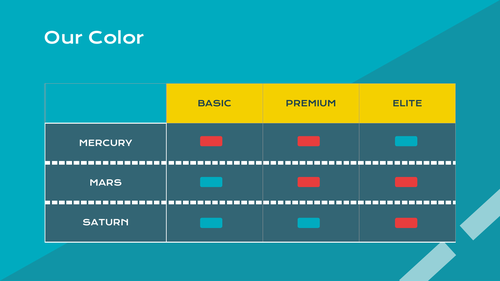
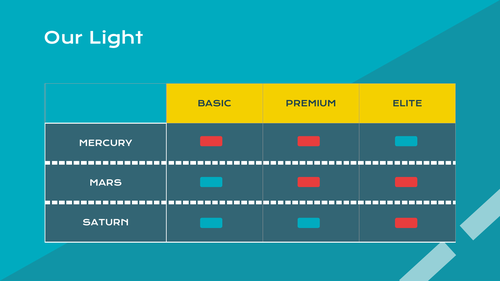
Color: Color -> Light
